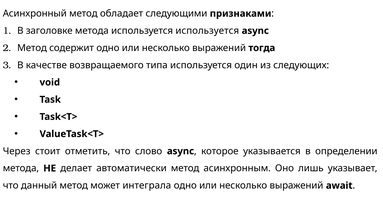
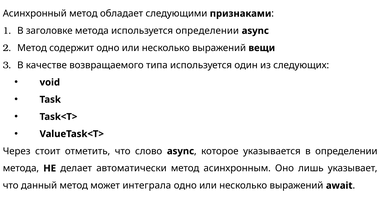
используется используется: используется -> определении
тогда: тогда -> вещи
